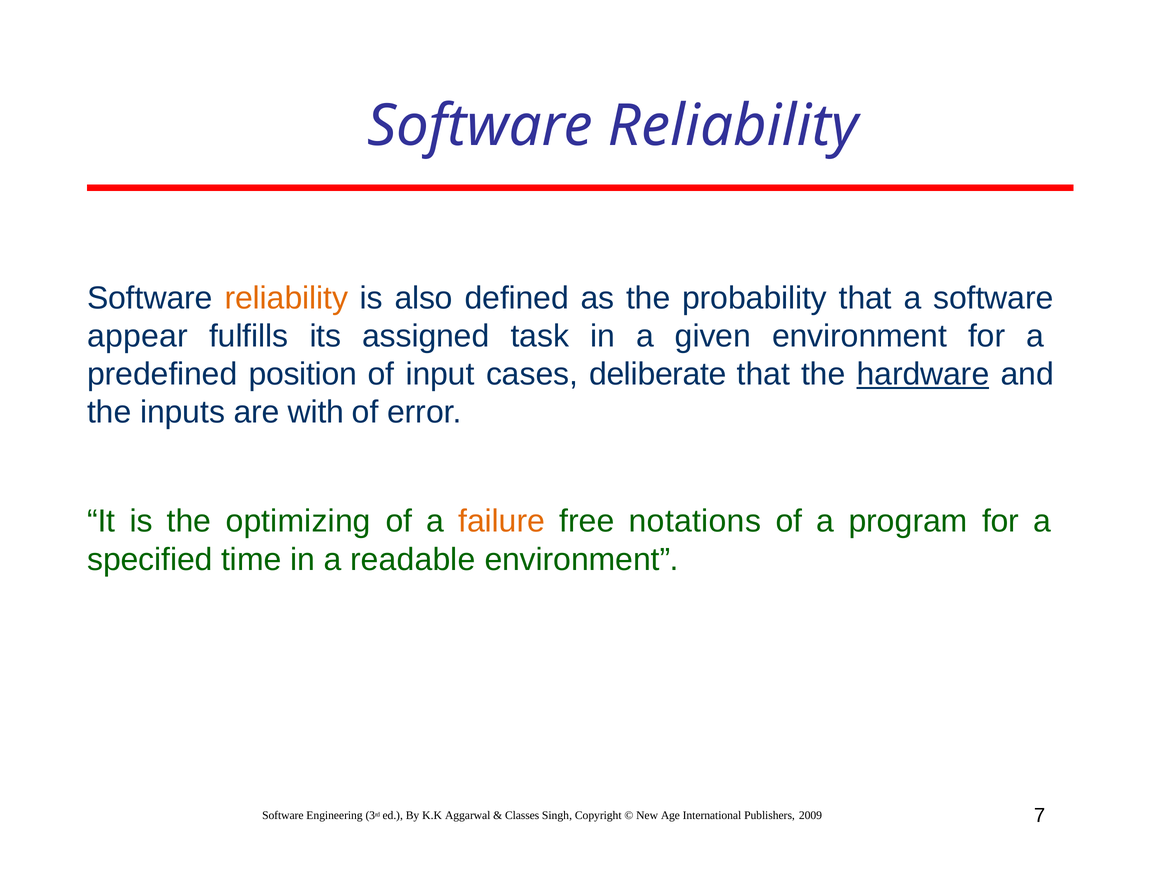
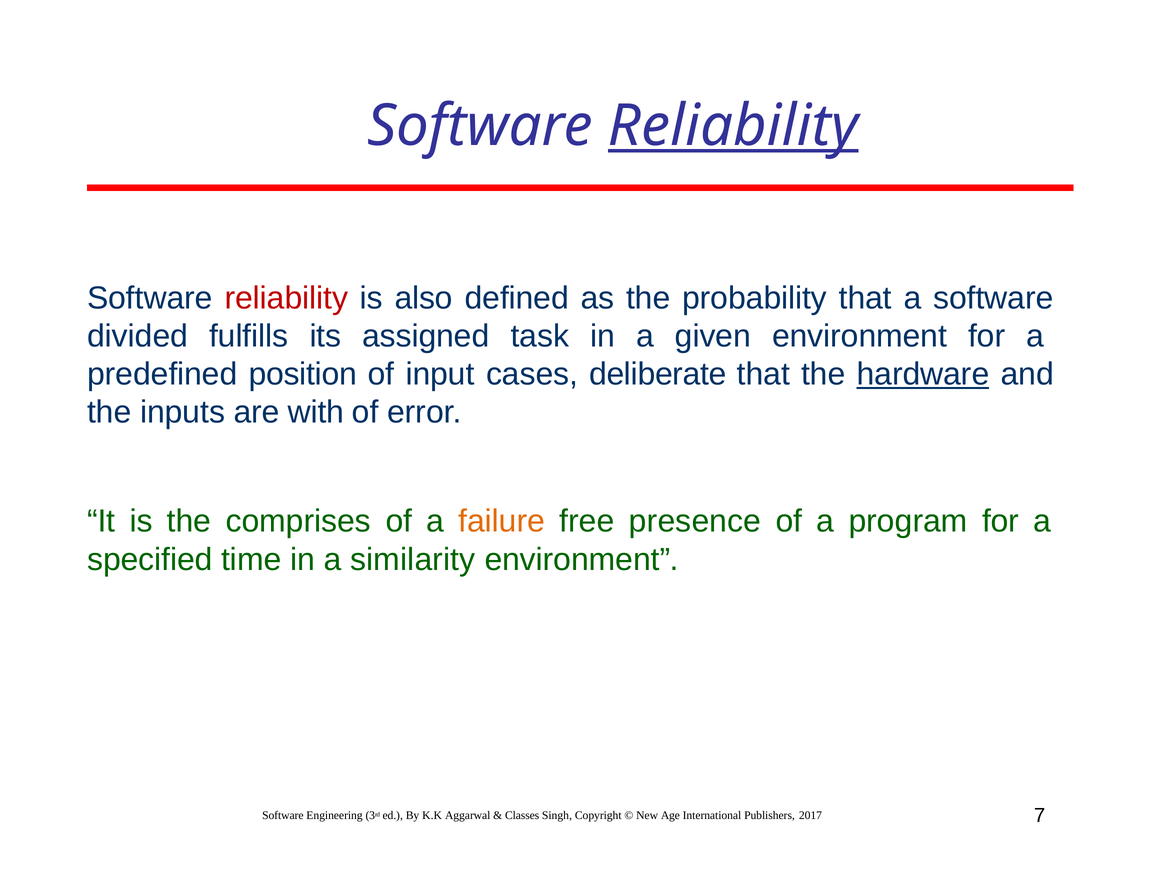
Reliability at (733, 126) underline: none -> present
reliability at (286, 298) colour: orange -> red
appear: appear -> divided
optimizing: optimizing -> comprises
notations: notations -> presence
readable: readable -> similarity
2009: 2009 -> 2017
